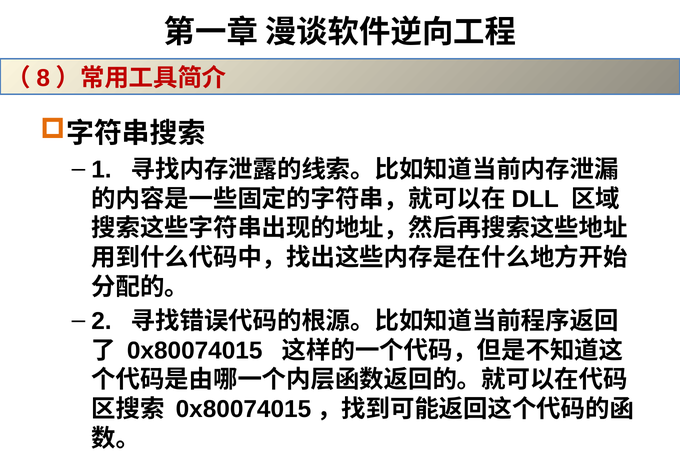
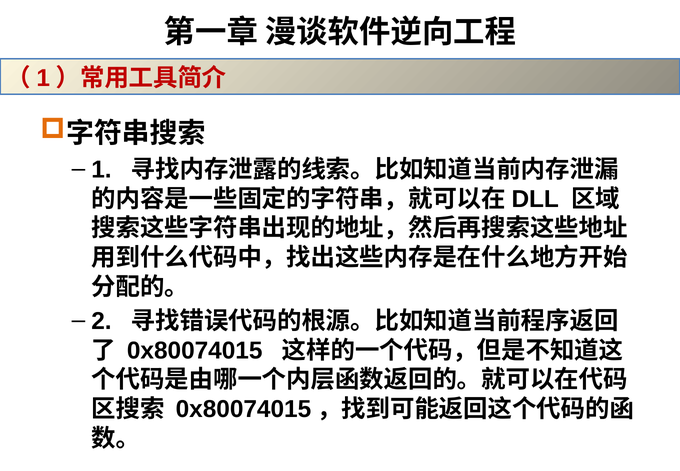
8: 8 -> 1
